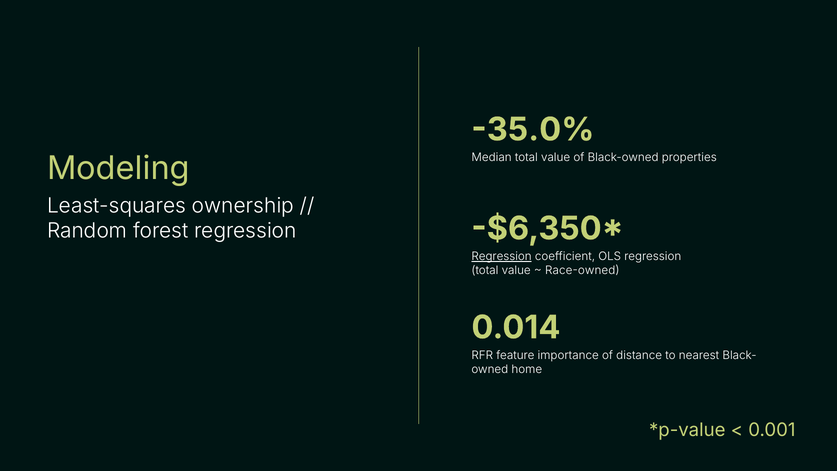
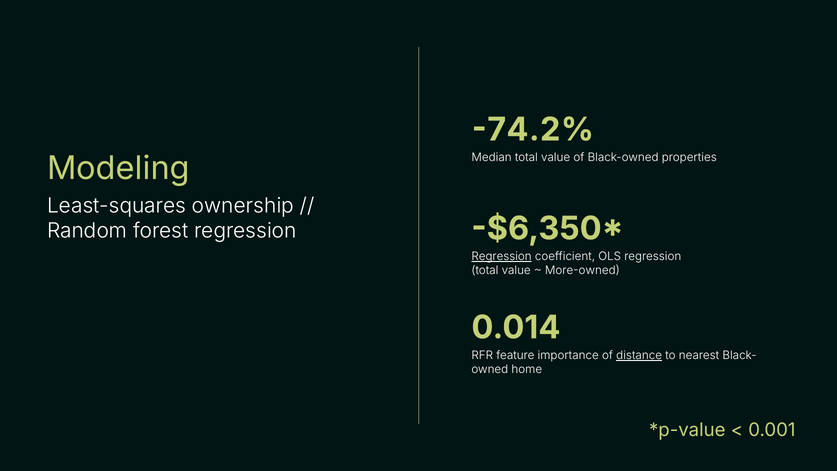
-35.0%: -35.0% -> -74.2%
Race-owned: Race-owned -> More-owned
distance underline: none -> present
